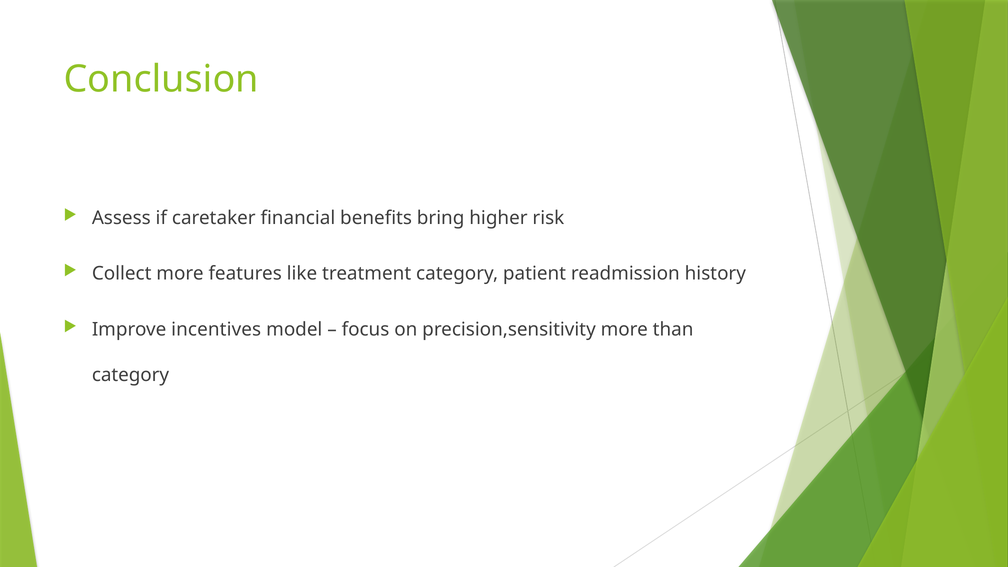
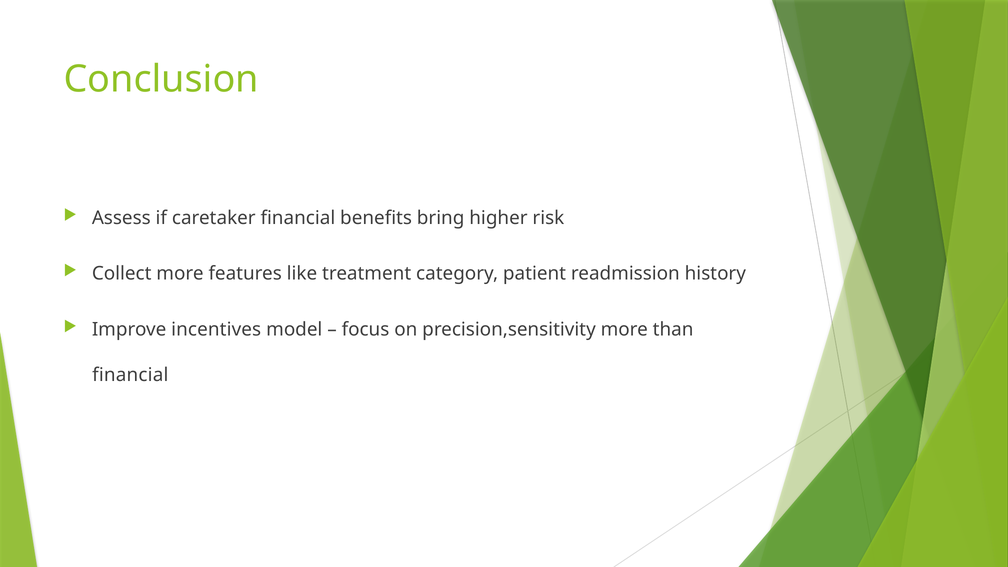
category at (130, 375): category -> financial
